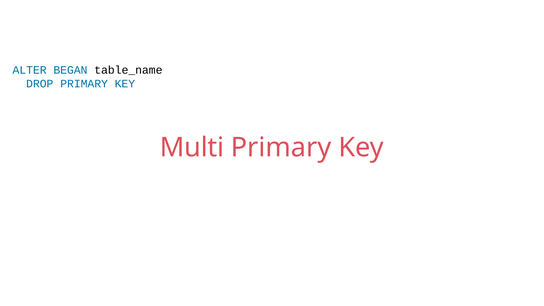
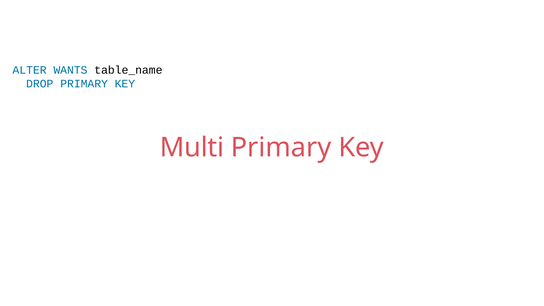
BEGAN: BEGAN -> WANTS
